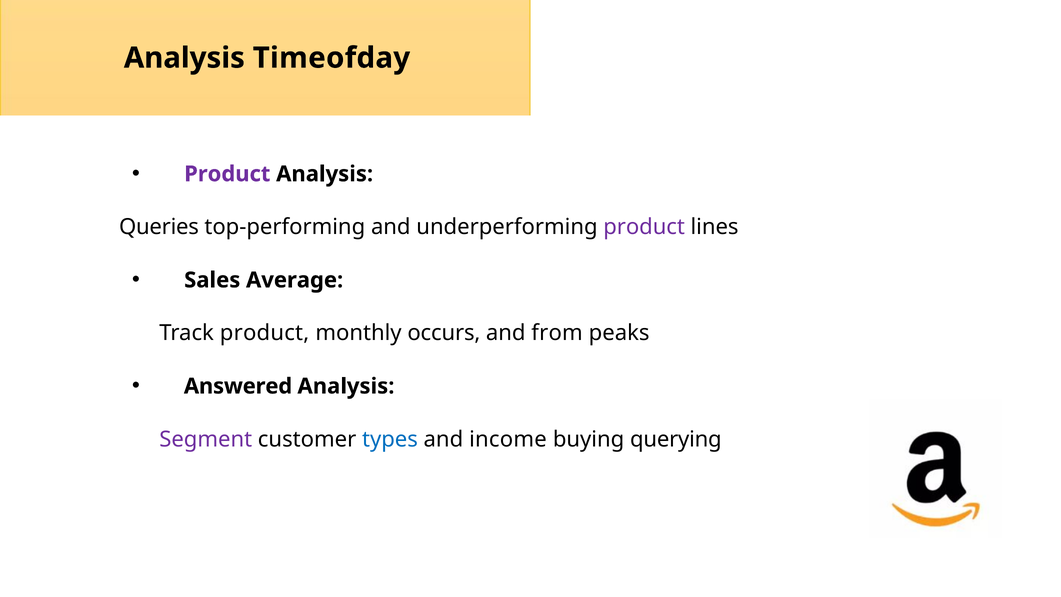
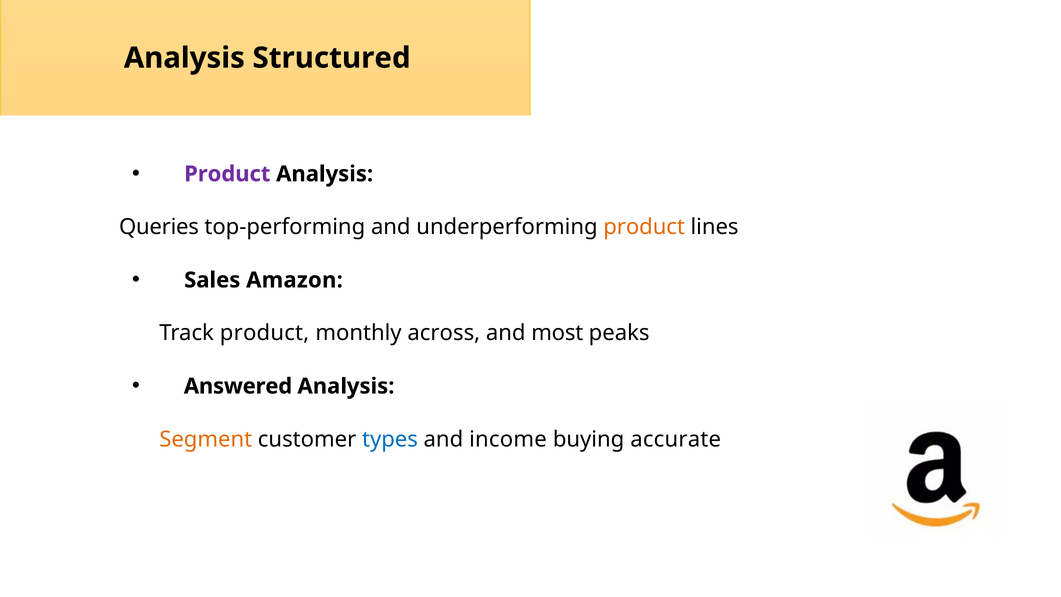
Timeofday: Timeofday -> Structured
product at (644, 227) colour: purple -> orange
Average: Average -> Amazon
occurs: occurs -> across
from: from -> most
Segment colour: purple -> orange
querying: querying -> accurate
